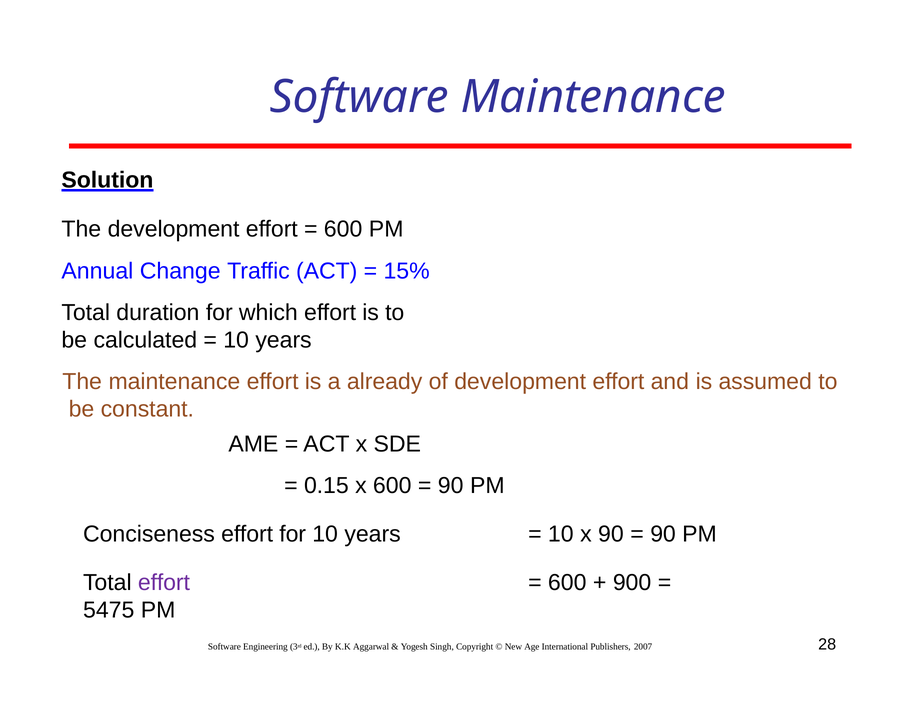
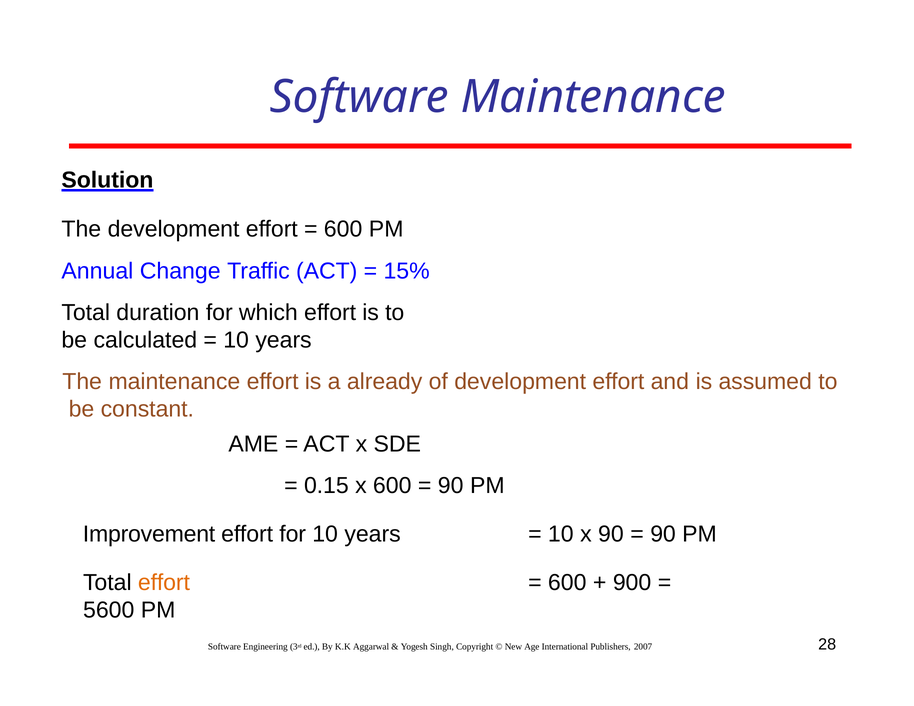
Conciseness: Conciseness -> Improvement
effort at (164, 583) colour: purple -> orange
5475: 5475 -> 5600
